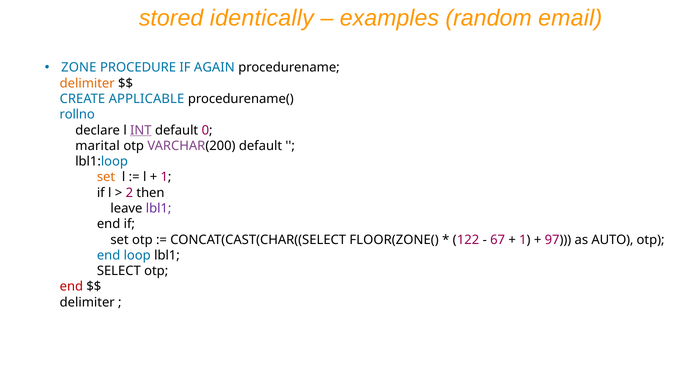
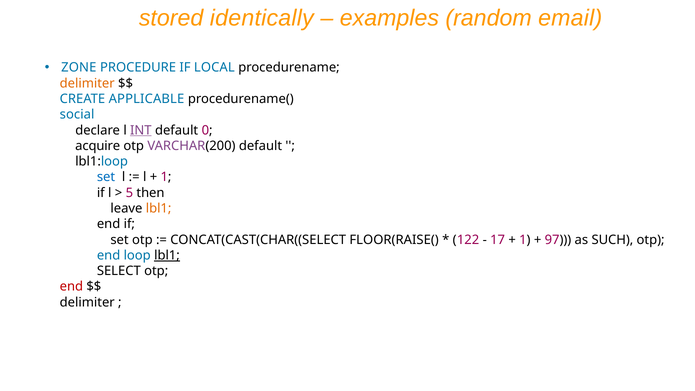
AGAIN: AGAIN -> LOCAL
rollno: rollno -> social
marital: marital -> acquire
set at (106, 177) colour: orange -> blue
2: 2 -> 5
lbl1 at (159, 208) colour: purple -> orange
FLOOR(ZONE(: FLOOR(ZONE( -> FLOOR(RAISE(
67: 67 -> 17
AUTO: AUTO -> SUCH
lbl1 at (167, 255) underline: none -> present
